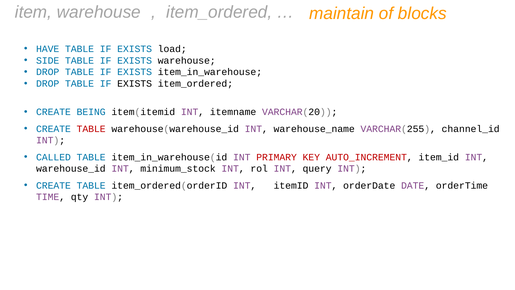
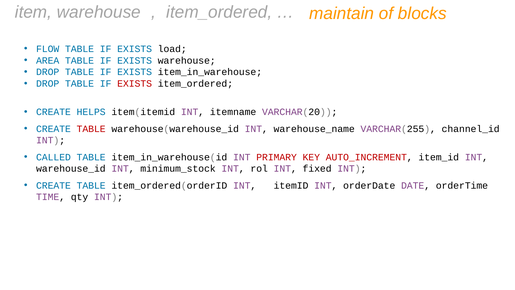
HAVE: HAVE -> FLOW
SIDE: SIDE -> AREA
EXISTS at (135, 84) colour: black -> red
BEING: BEING -> HELPS
query: query -> fixed
